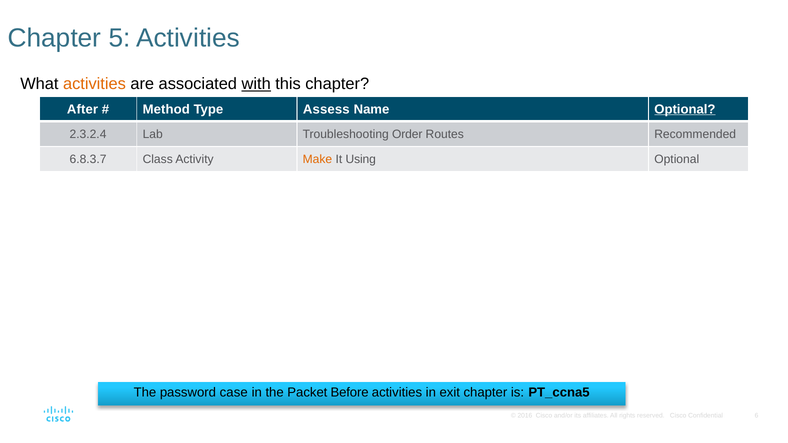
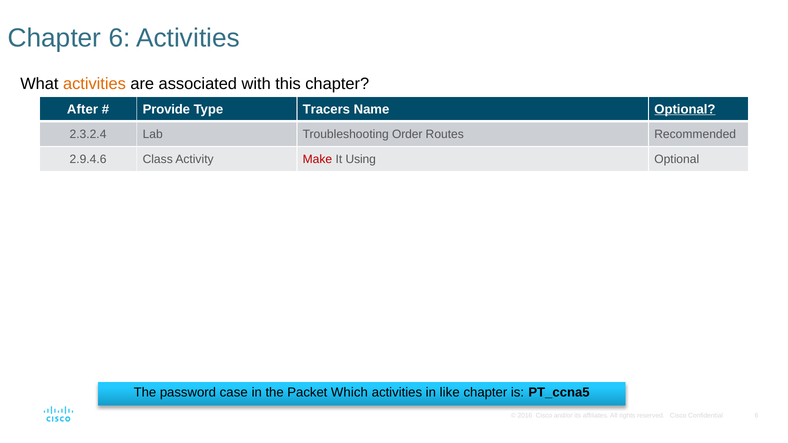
Chapter 5: 5 -> 6
with underline: present -> none
Method: Method -> Provide
Assess: Assess -> Tracers
6.8.3.7: 6.8.3.7 -> 2.9.4.6
Make colour: orange -> red
Before: Before -> Which
exit: exit -> like
